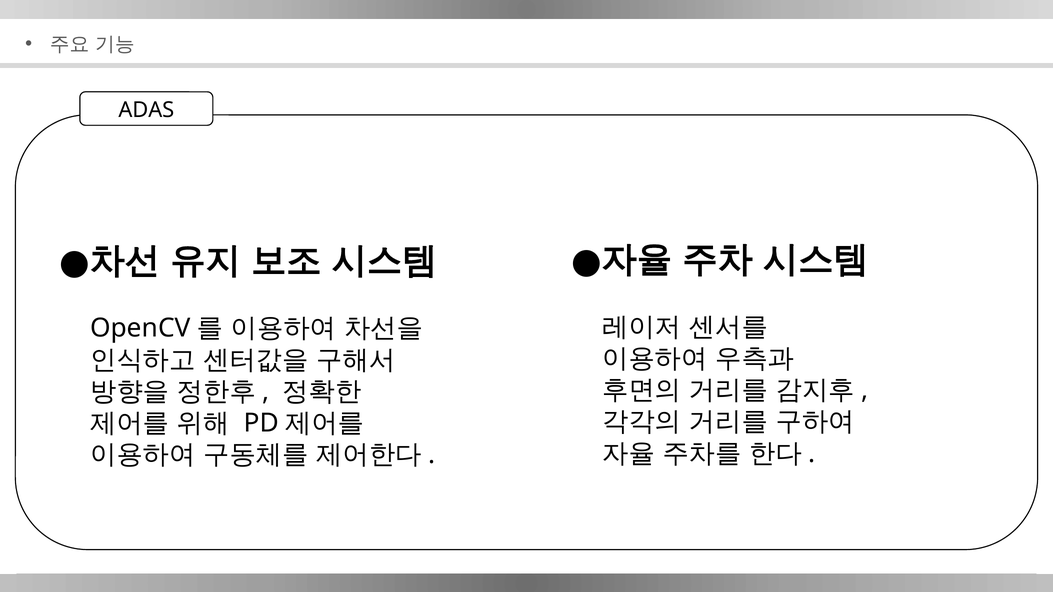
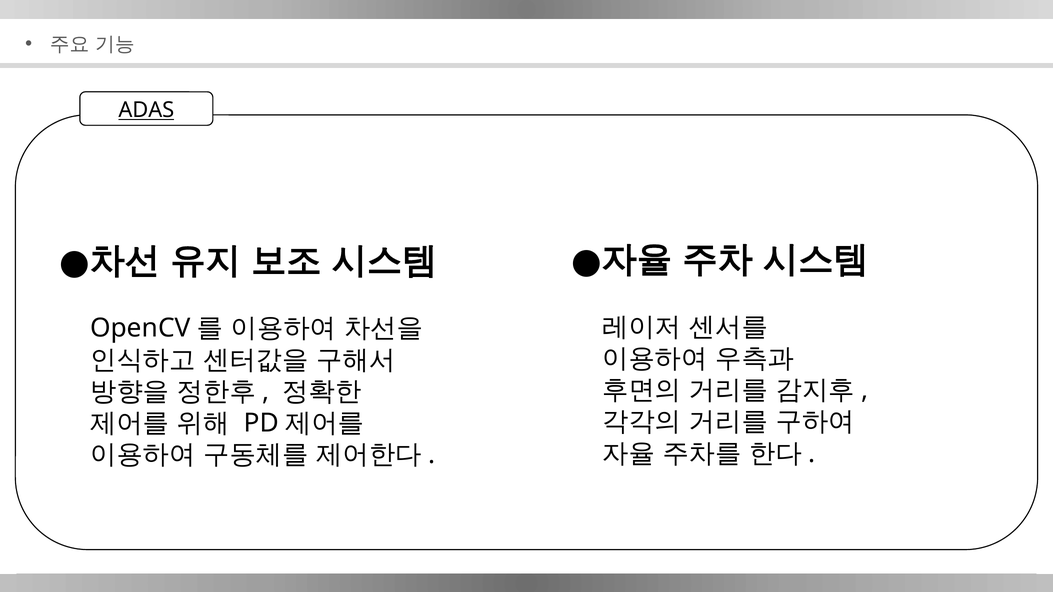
ADAS underline: none -> present
